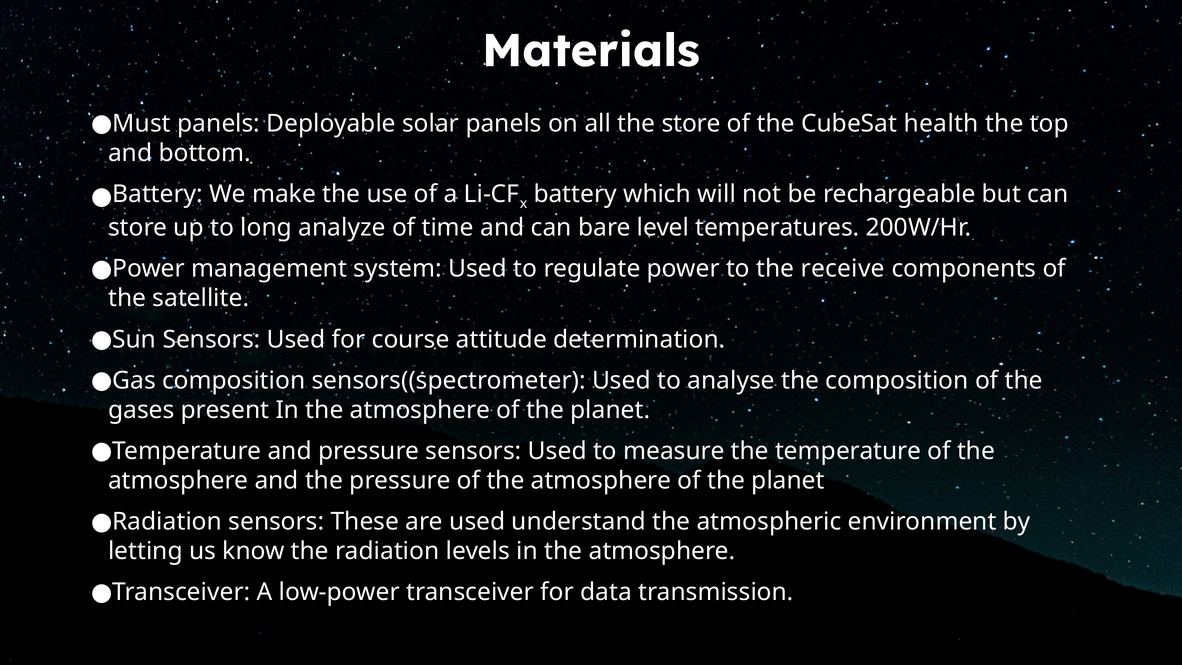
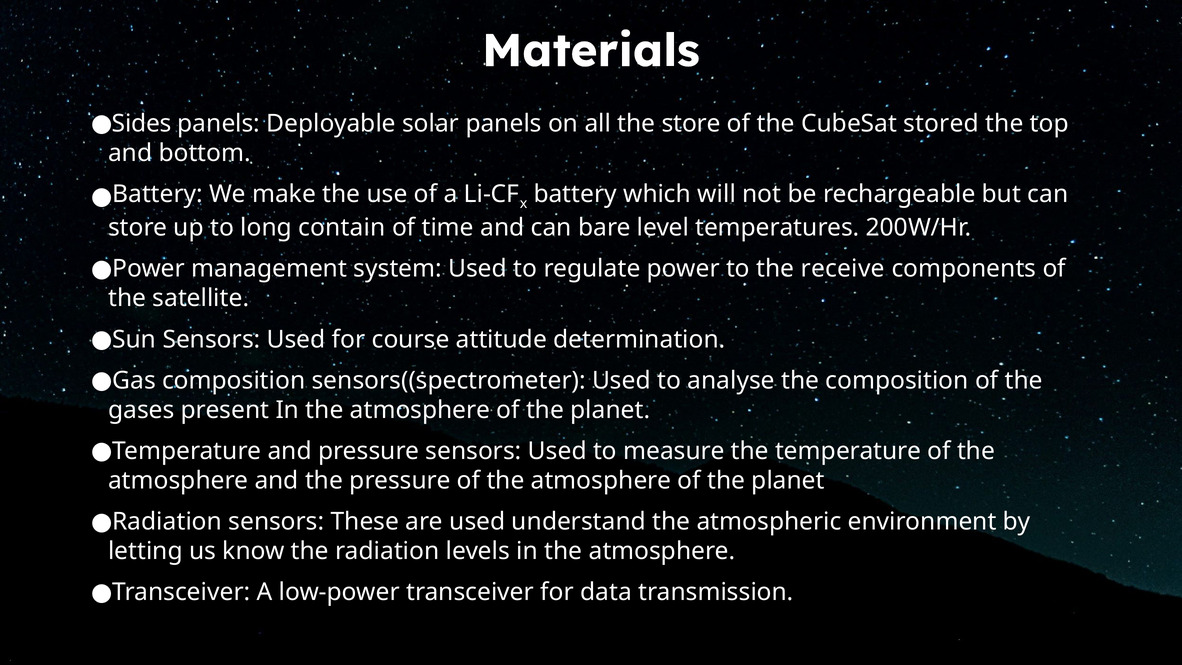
Must: Must -> Sides
health: health -> stored
analyze: analyze -> contain
